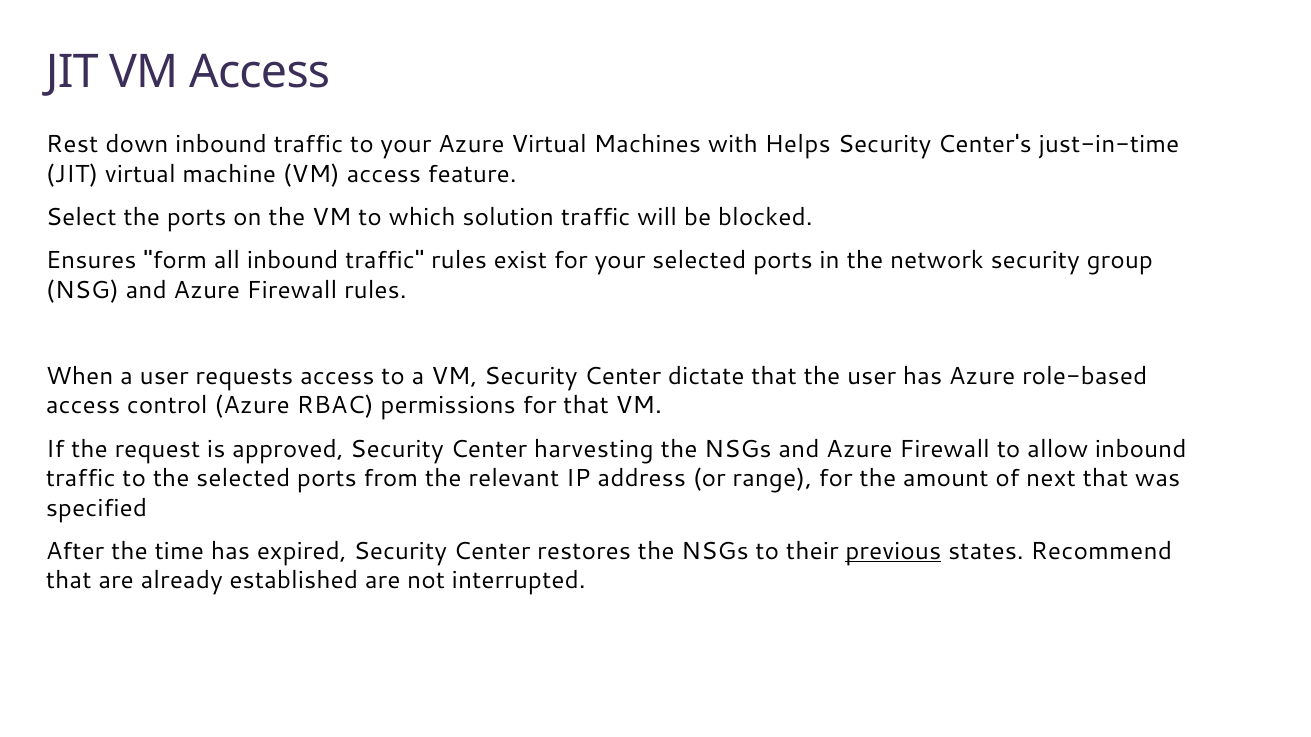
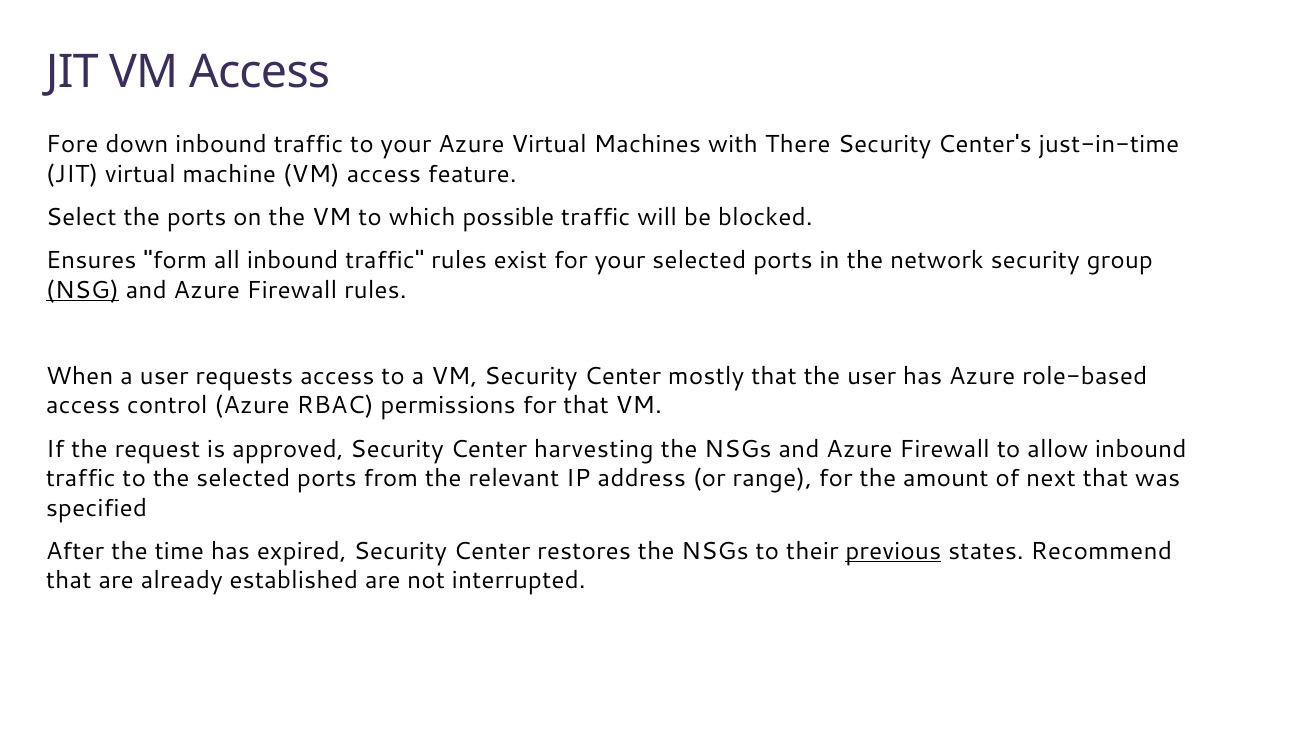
Rest: Rest -> Fore
Helps: Helps -> There
solution: solution -> possible
NSG underline: none -> present
dictate: dictate -> mostly
